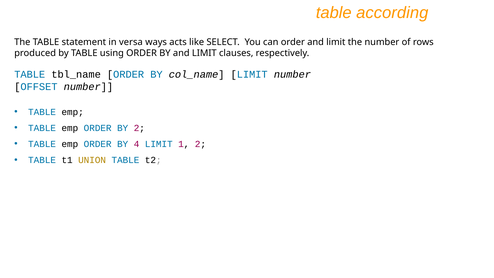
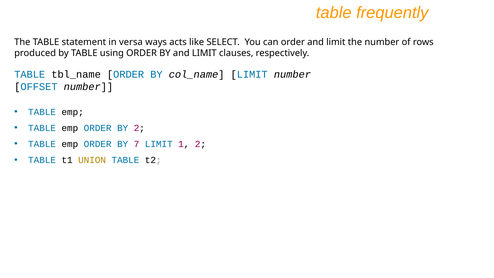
according: according -> frequently
4: 4 -> 7
